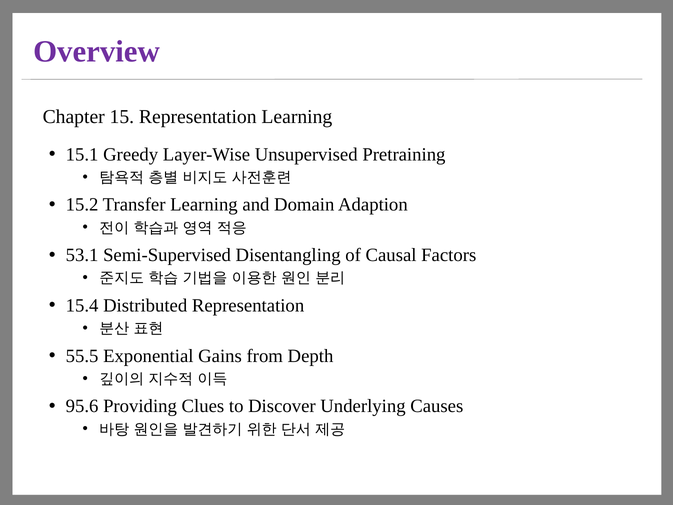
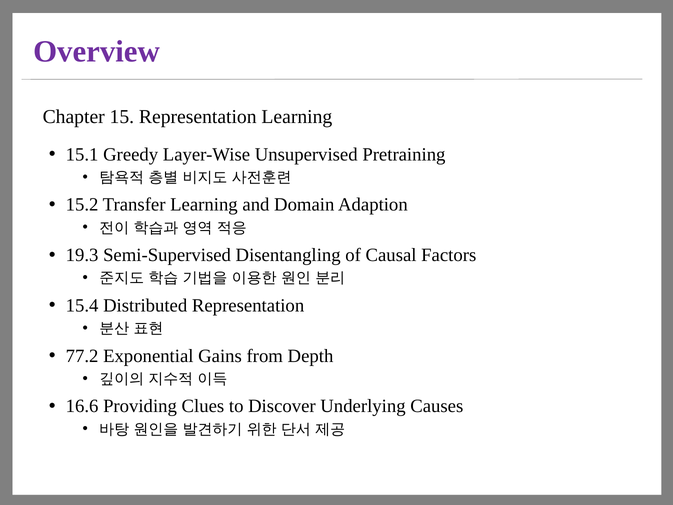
53.1: 53.1 -> 19.3
55.5: 55.5 -> 77.2
95.6: 95.6 -> 16.6
